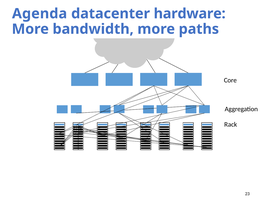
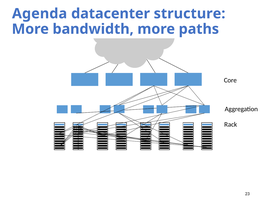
hardware: hardware -> structure
